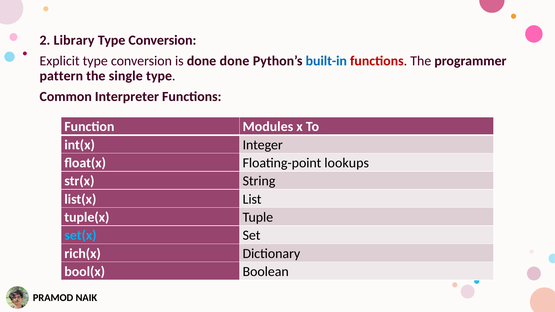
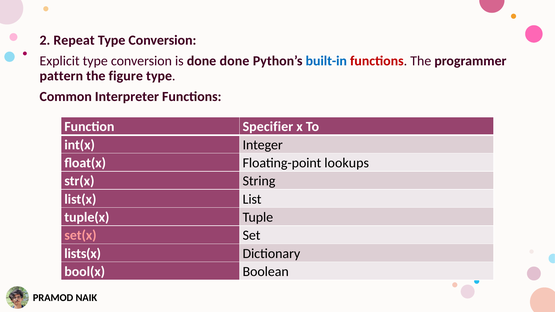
Library: Library -> Repeat
single: single -> figure
Modules: Modules -> Specifier
set(x colour: light blue -> pink
rich(x: rich(x -> lists(x
